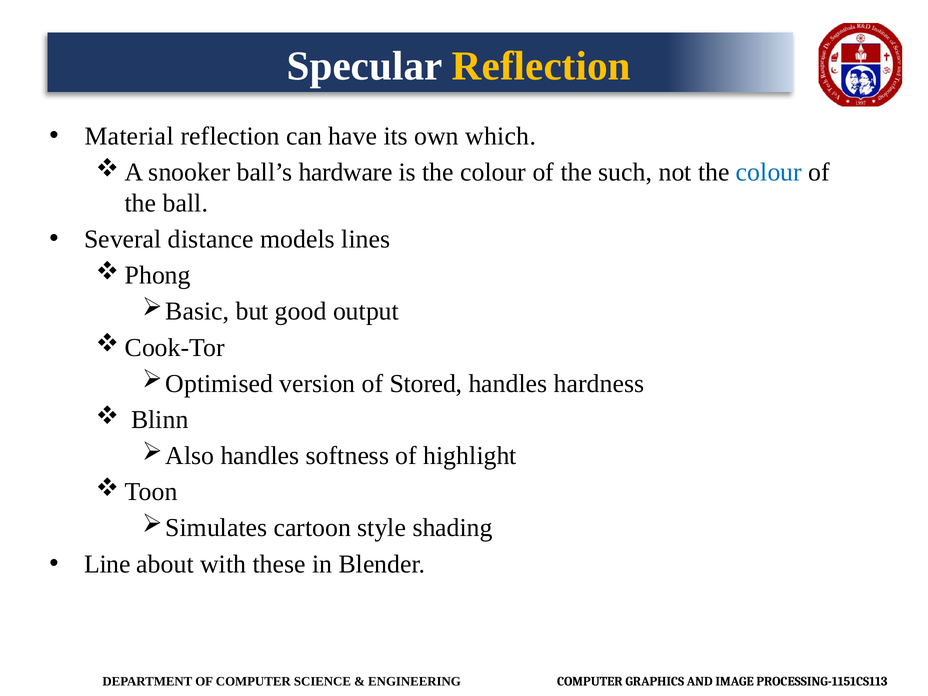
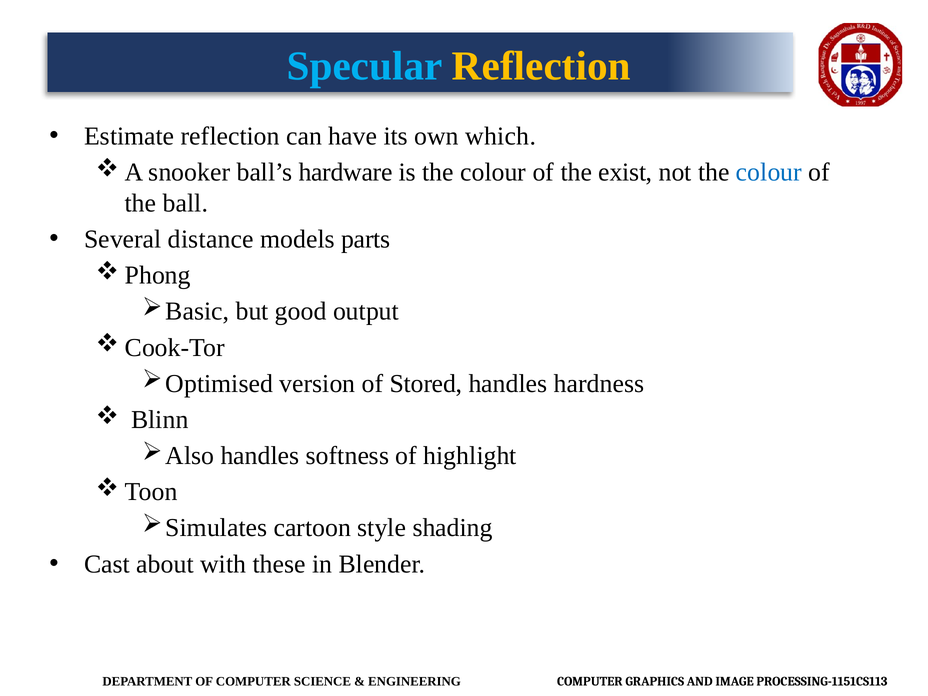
Specular colour: white -> light blue
Material: Material -> Estimate
such: such -> exist
lines: lines -> parts
Line: Line -> Cast
